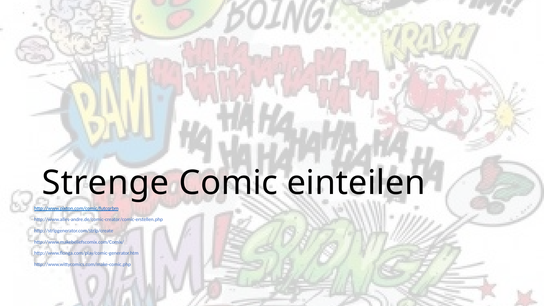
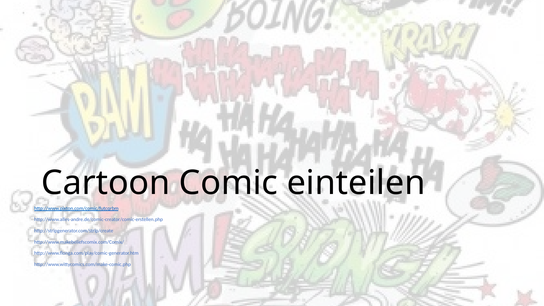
Strenge: Strenge -> Cartoon
